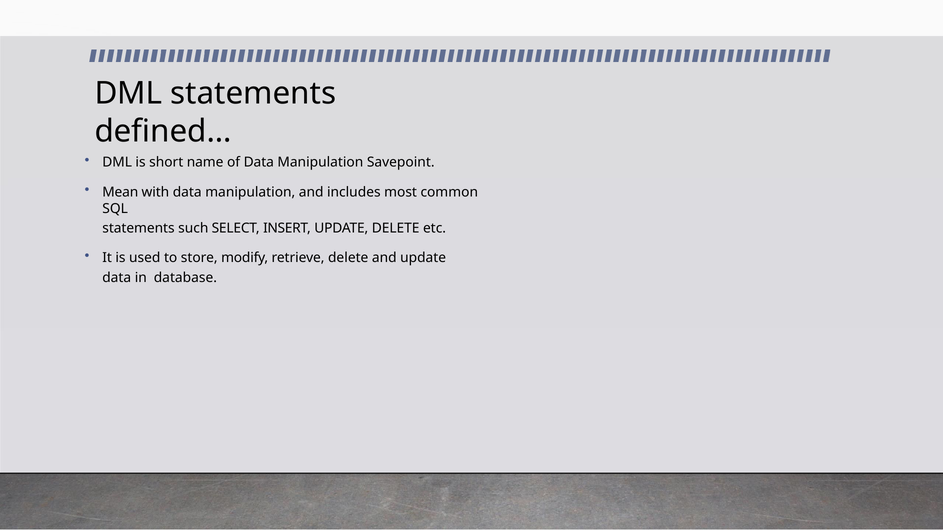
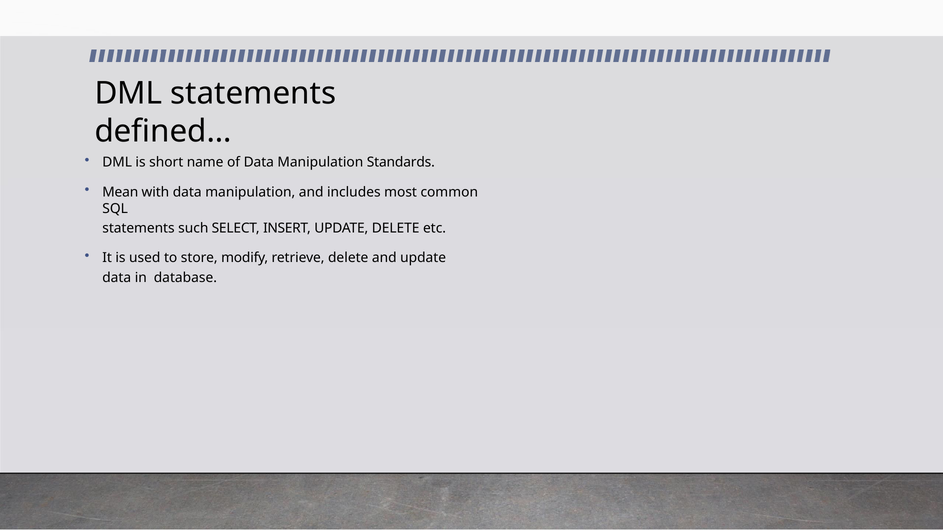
Savepoint: Savepoint -> Standards
